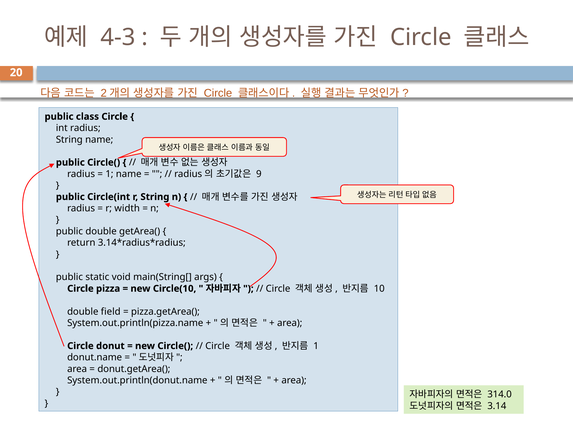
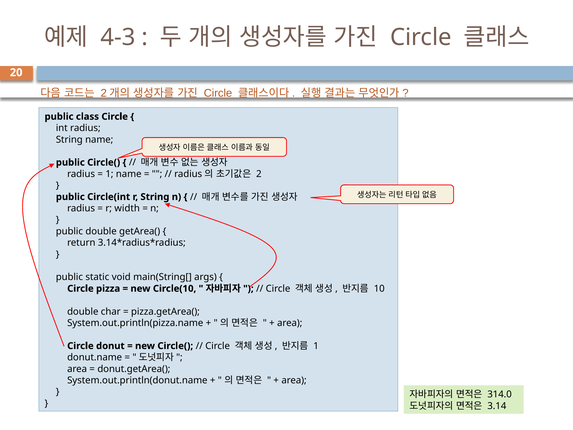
9: 9 -> 2
field: field -> char
